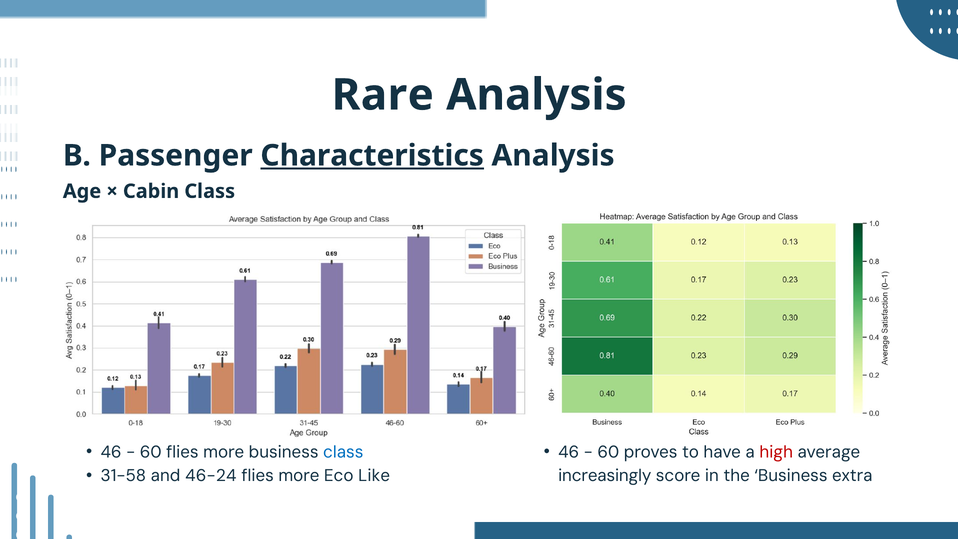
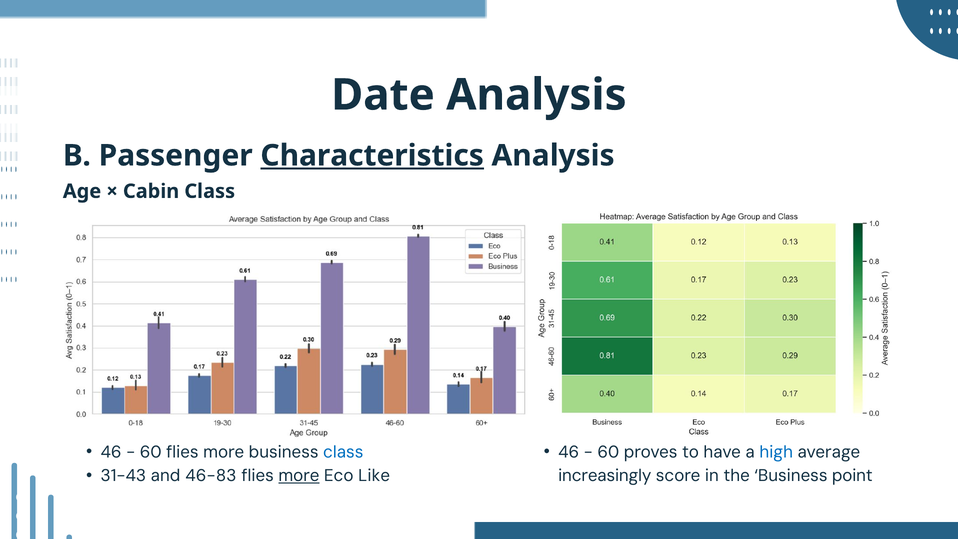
Rare: Rare -> Date
high colour: red -> blue
31-58: 31-58 -> 31-43
46-24: 46-24 -> 46-83
more at (299, 476) underline: none -> present
extra: extra -> point
